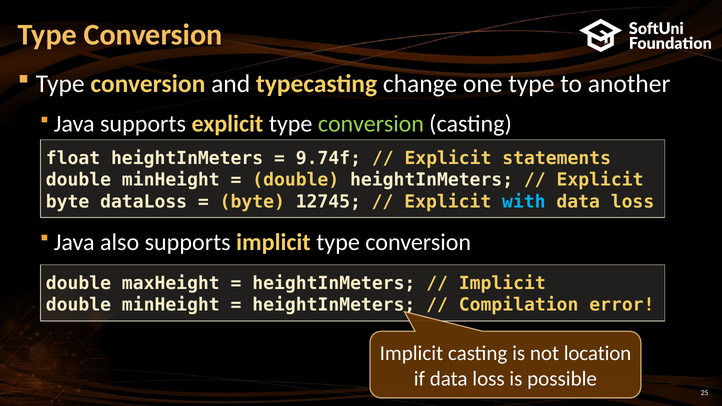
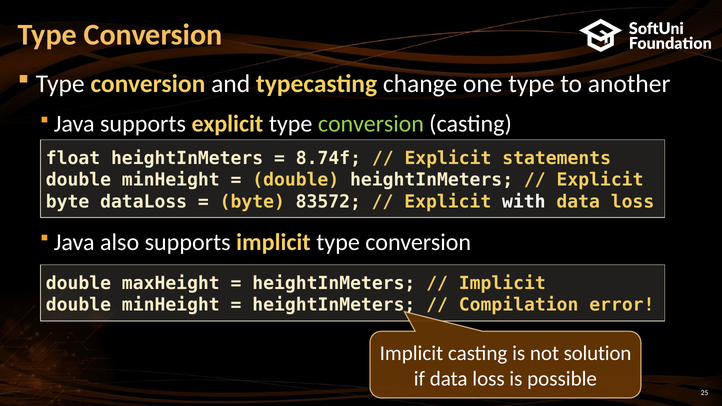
9.74f: 9.74f -> 8.74f
12745: 12745 -> 83572
with colour: light blue -> white
location: location -> solution
